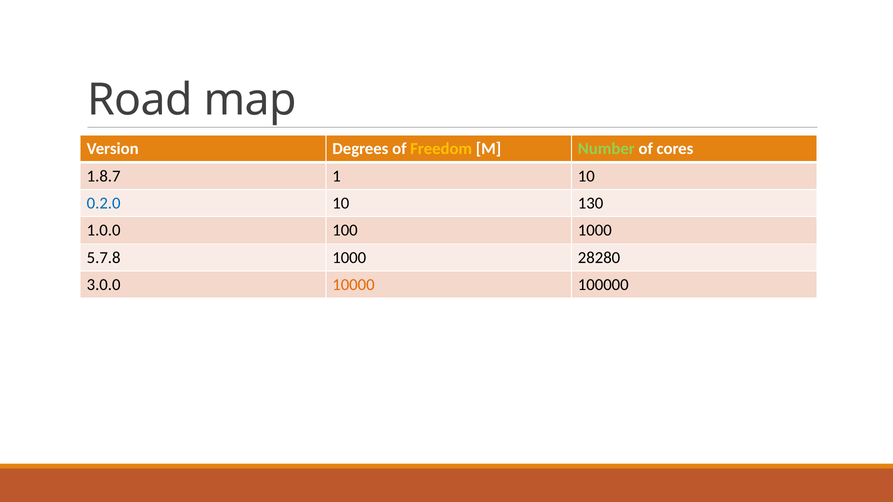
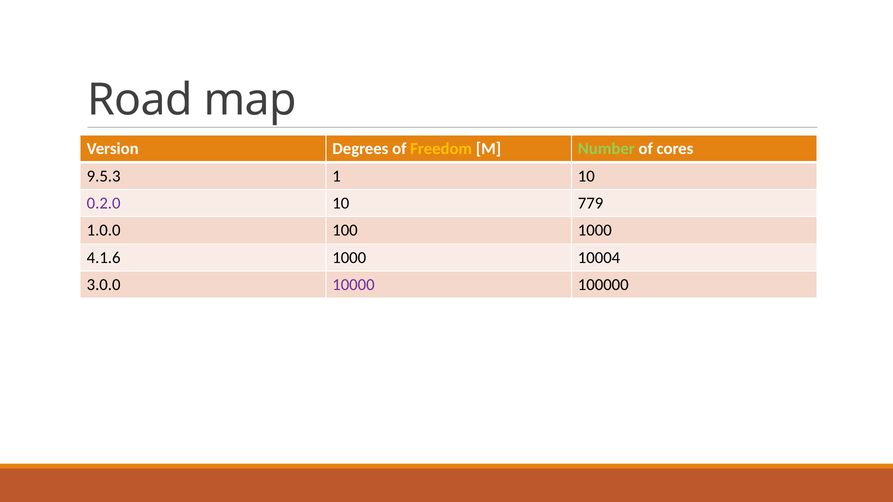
1.8.7: 1.8.7 -> 9.5.3
0.2.0 colour: blue -> purple
130: 130 -> 779
5.7.8: 5.7.8 -> 4.1.6
28280: 28280 -> 10004
10000 colour: orange -> purple
